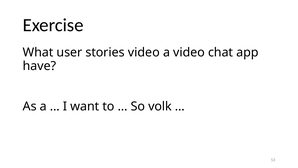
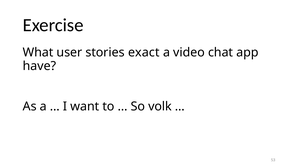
stories video: video -> exact
